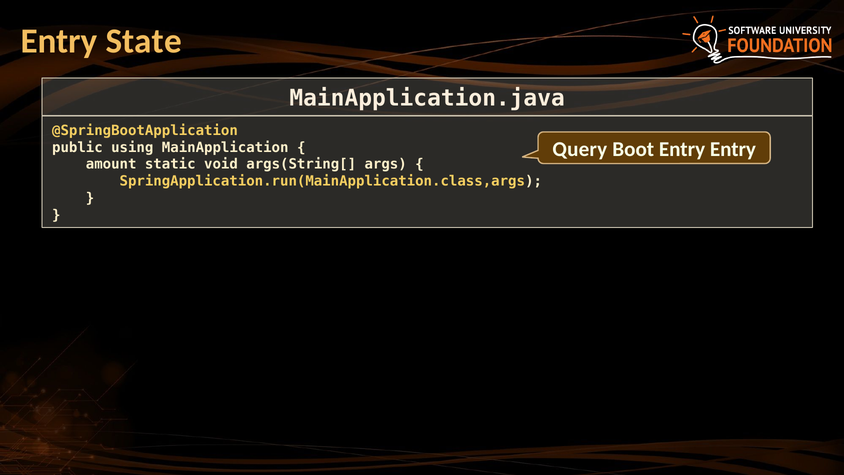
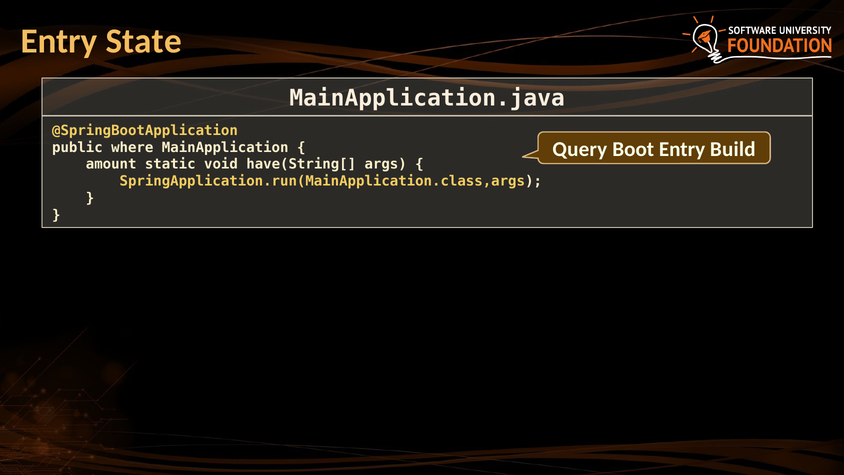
Entry Entry: Entry -> Build
using: using -> where
args(String[: args(String[ -> have(String[
